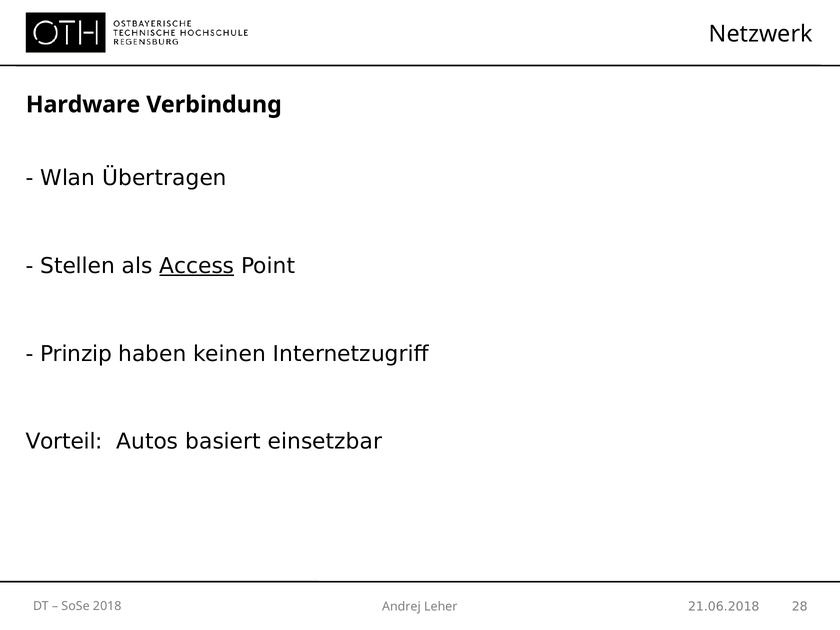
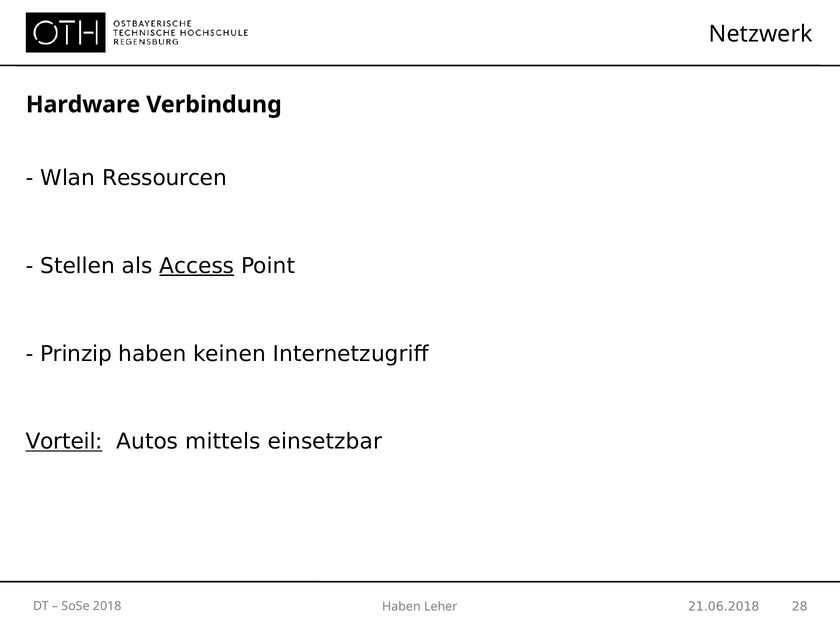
Übertragen: Übertragen -> Ressourcen
Vorteil underline: none -> present
basiert: basiert -> mittels
Andrej at (401, 607): Andrej -> Haben
